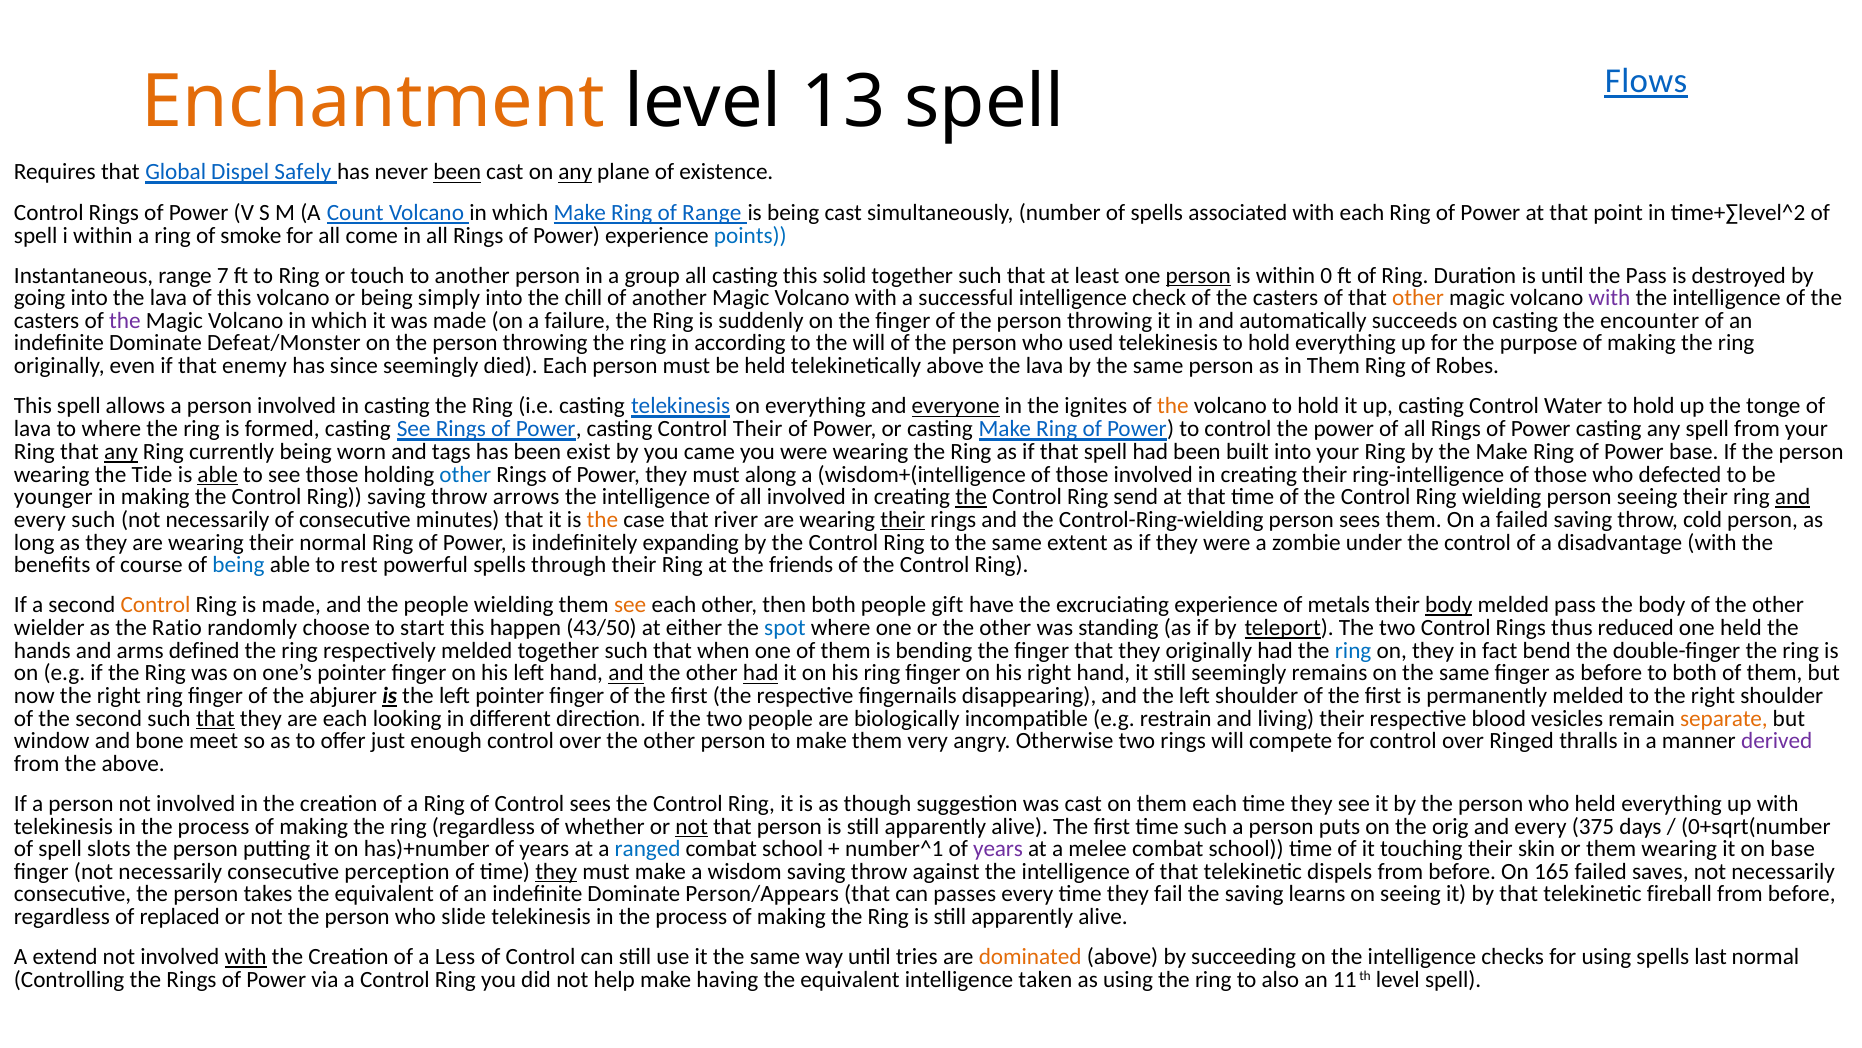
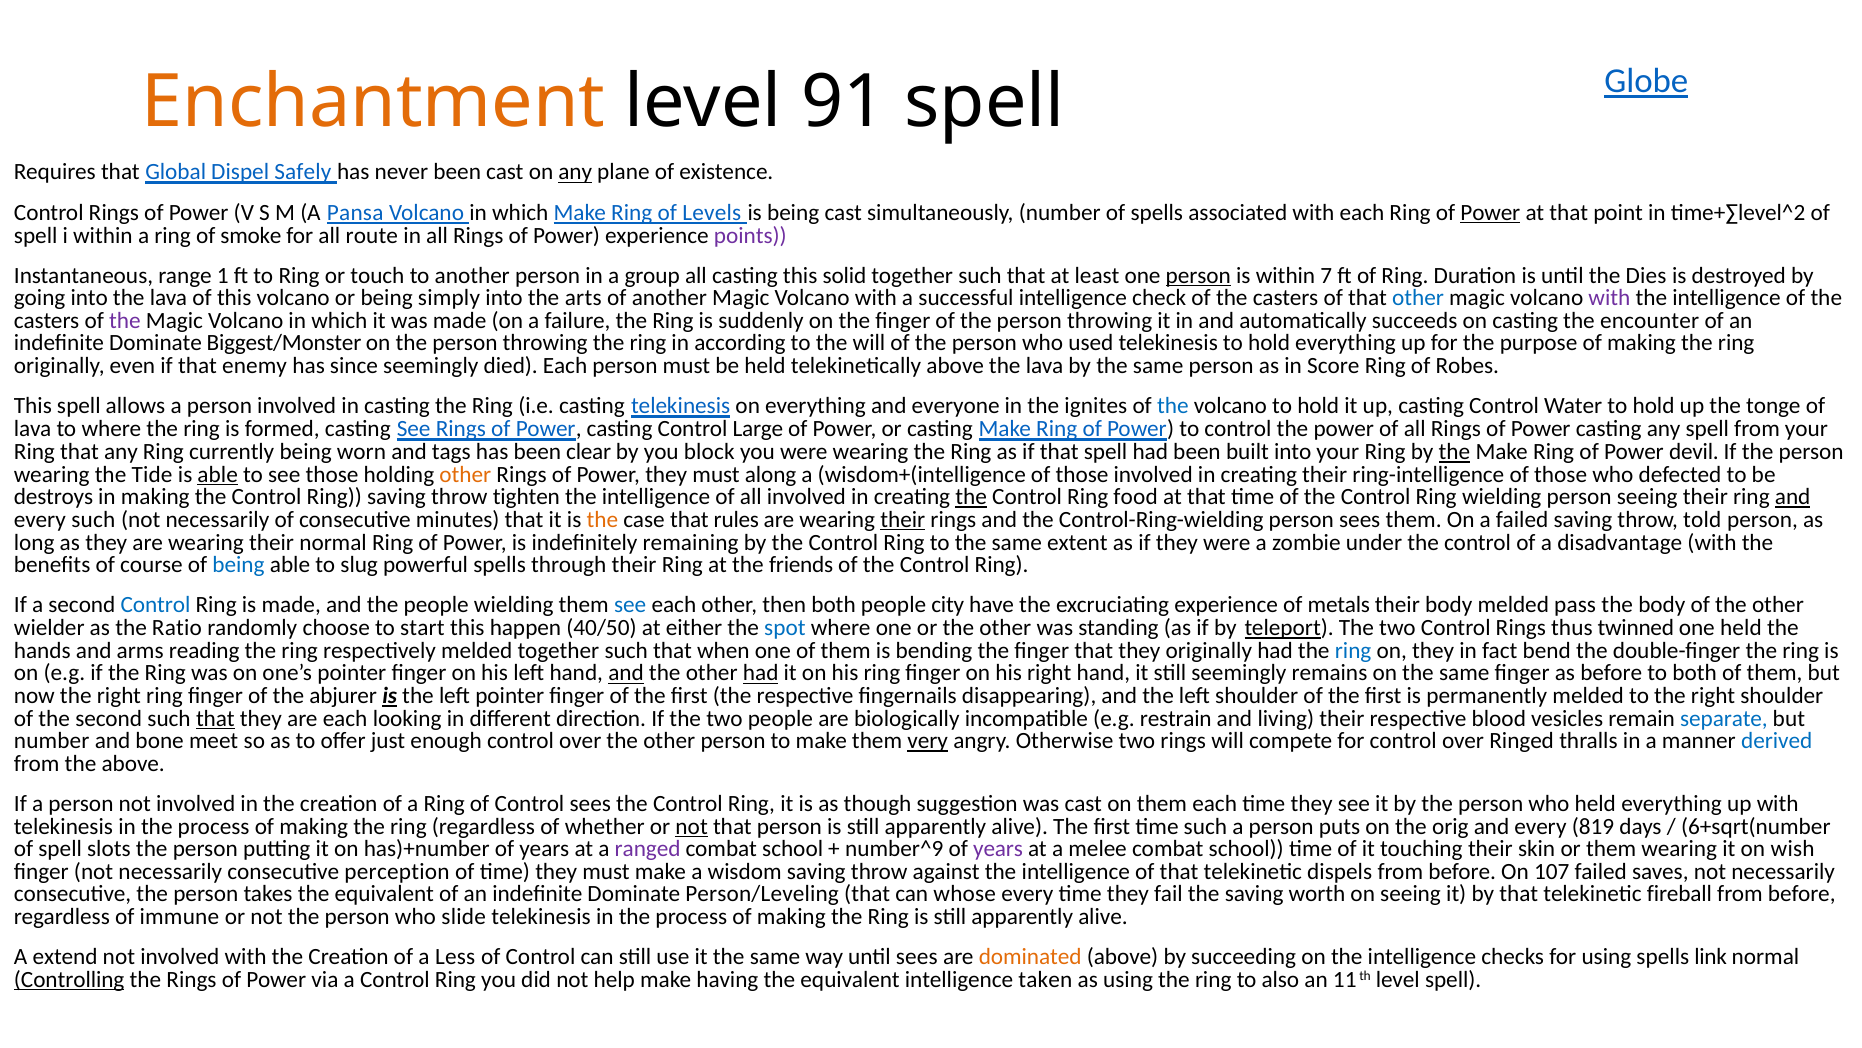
Flows: Flows -> Globe
13: 13 -> 91
been at (457, 172) underline: present -> none
Count: Count -> Pansa
of Range: Range -> Levels
Power at (1490, 213) underline: none -> present
come: come -> route
points colour: blue -> purple
7: 7 -> 1
0: 0 -> 7
the Pass: Pass -> Dies
chill: chill -> arts
other at (1418, 298) colour: orange -> blue
Defeat/Monster: Defeat/Monster -> Biggest/Monster
in Them: Them -> Score
everyone underline: present -> none
the at (1173, 406) colour: orange -> blue
Control Their: Their -> Large
any at (121, 452) underline: present -> none
exist: exist -> clear
came: came -> block
the at (1454, 452) underline: none -> present
Power base: base -> devil
other at (465, 474) colour: blue -> orange
younger: younger -> destroys
arrows: arrows -> tighten
send: send -> food
river: river -> rules
cold: cold -> told
expanding: expanding -> remaining
rest: rest -> slug
Control at (155, 605) colour: orange -> blue
see at (630, 605) colour: orange -> blue
gift: gift -> city
body at (1449, 605) underline: present -> none
43/50: 43/50 -> 40/50
reduced: reduced -> twinned
defined: defined -> reading
separate colour: orange -> blue
window at (52, 741): window -> number
very underline: none -> present
derived colour: purple -> blue
375: 375 -> 819
0+sqrt(number: 0+sqrt(number -> 6+sqrt(number
ranged colour: blue -> purple
number^1: number^1 -> number^9
on base: base -> wish
they at (556, 871) underline: present -> none
165: 165 -> 107
Person/Appears: Person/Appears -> Person/Leveling
passes: passes -> whose
learns: learns -> worth
replaced: replaced -> immune
with at (246, 956) underline: present -> none
until tries: tries -> sees
last: last -> link
Controlling underline: none -> present
